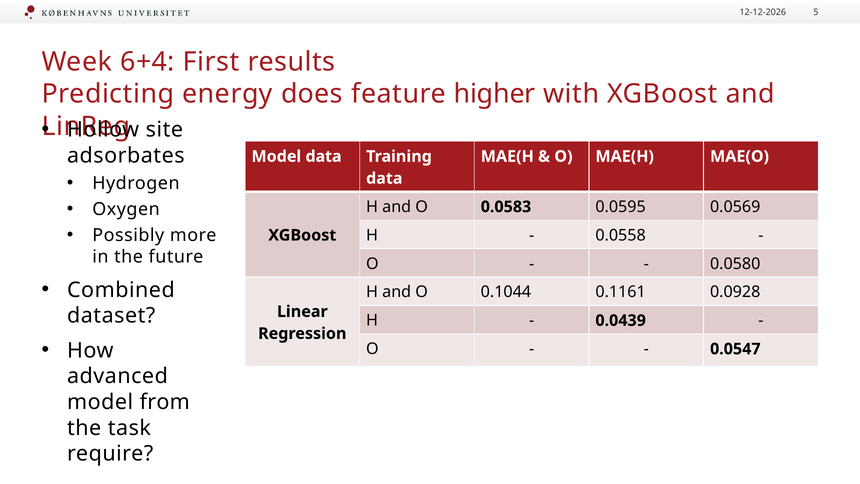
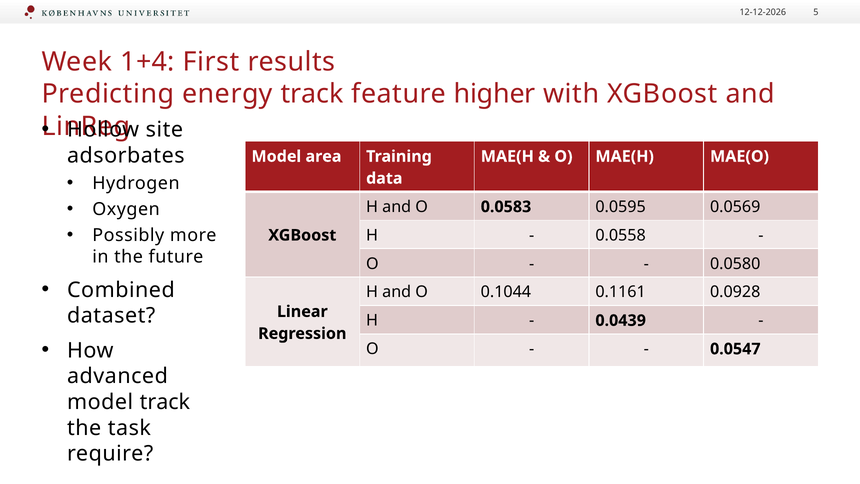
6+4: 6+4 -> 1+4
energy does: does -> track
Model data: data -> area
model from: from -> track
